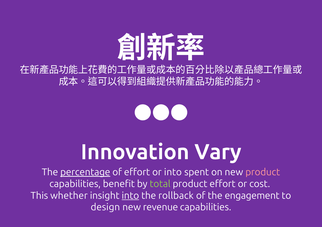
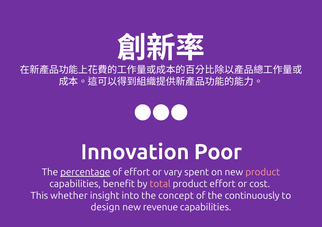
Vary: Vary -> Poor
or into: into -> vary
total colour: light green -> pink
into at (130, 196) underline: present -> none
rollback: rollback -> concept
engagement: engagement -> continuously
